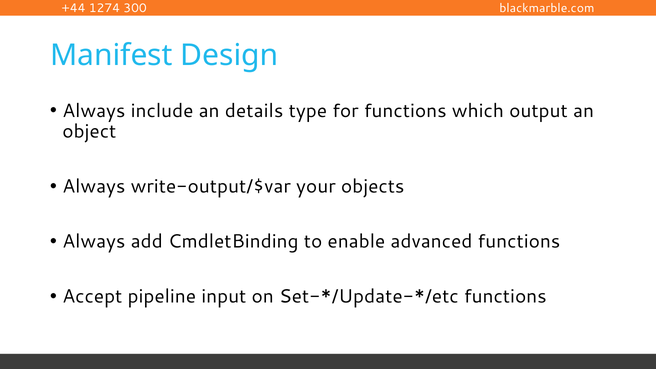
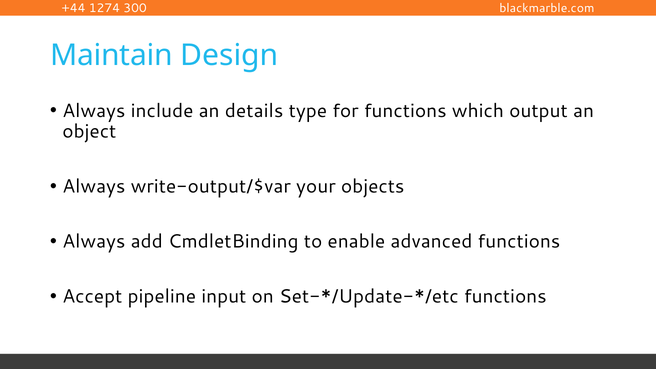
Manifest: Manifest -> Maintain
